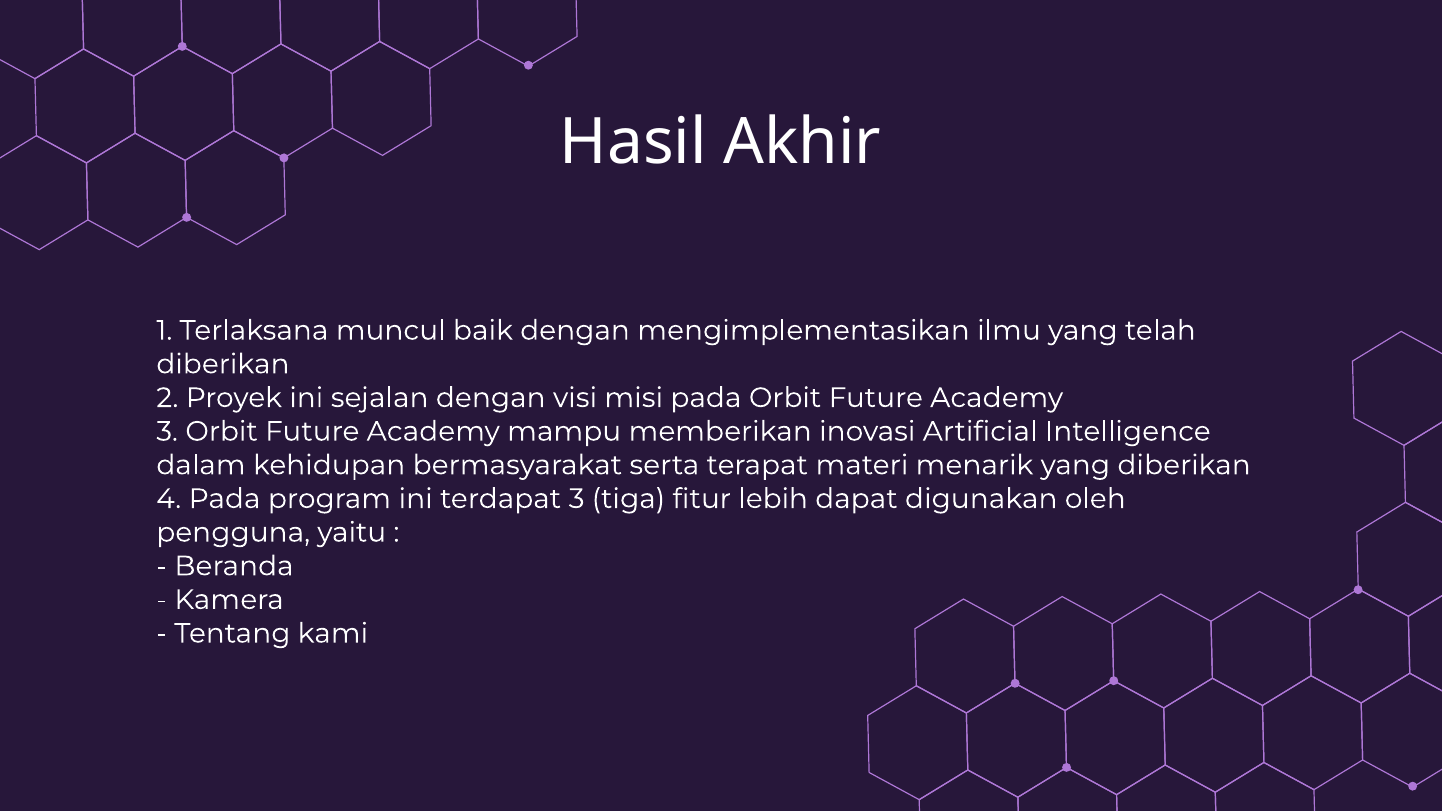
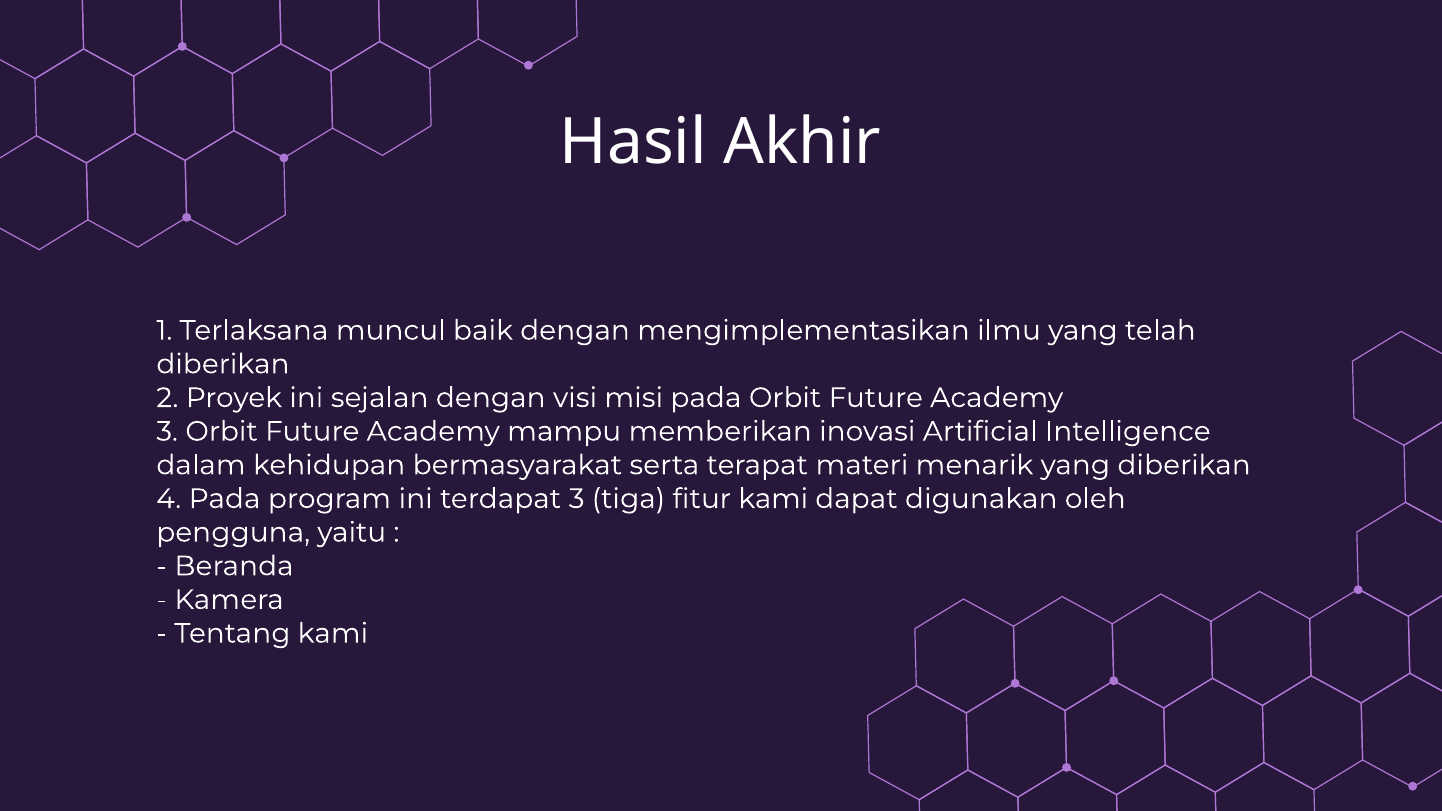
fitur lebih: lebih -> kami
